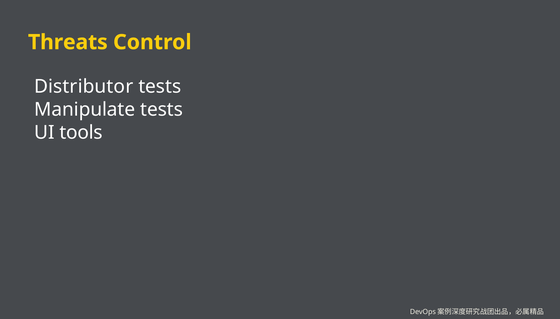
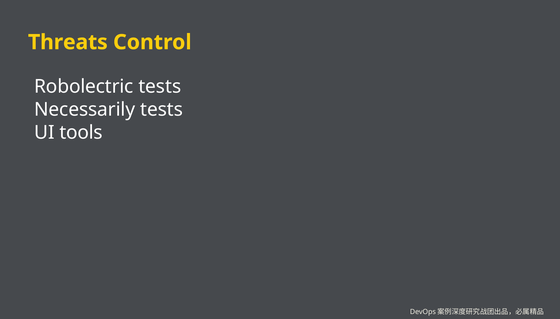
Distributor: Distributor -> Robolectric
Manipulate: Manipulate -> Necessarily
